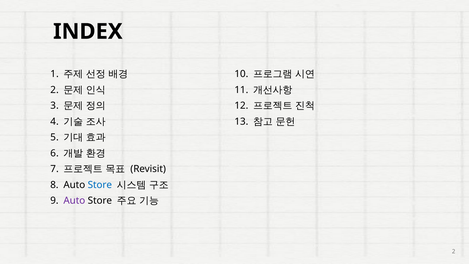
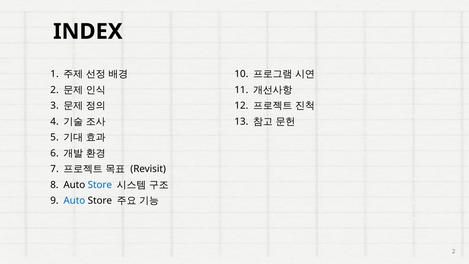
Auto at (74, 201) colour: purple -> blue
